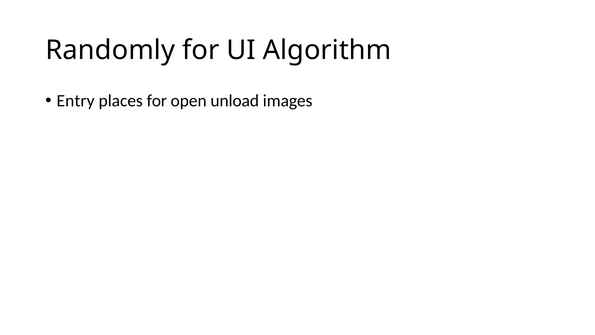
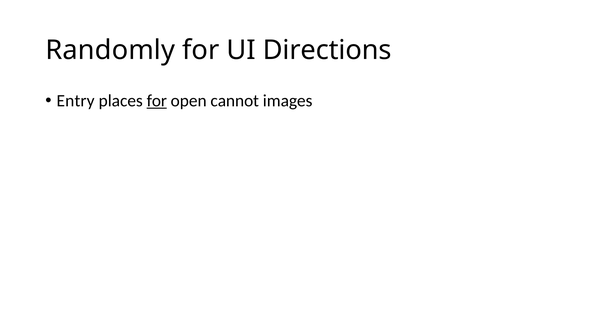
Algorithm: Algorithm -> Directions
for at (157, 101) underline: none -> present
unload: unload -> cannot
